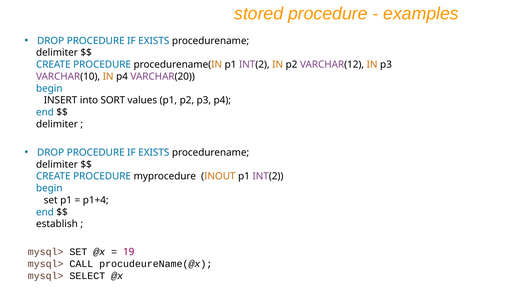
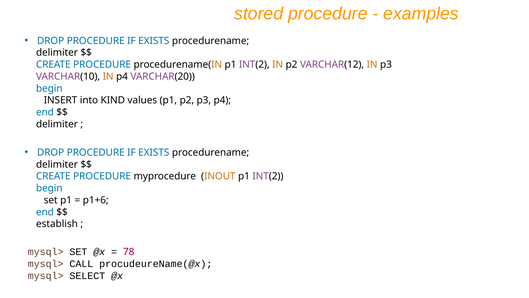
SORT: SORT -> KIND
p1+4: p1+4 -> p1+6
19: 19 -> 78
